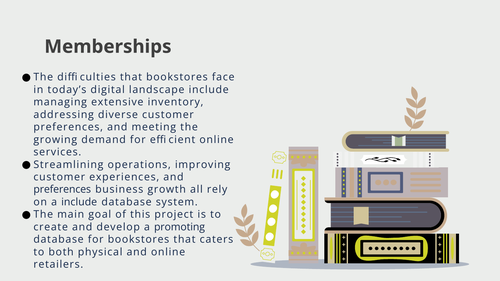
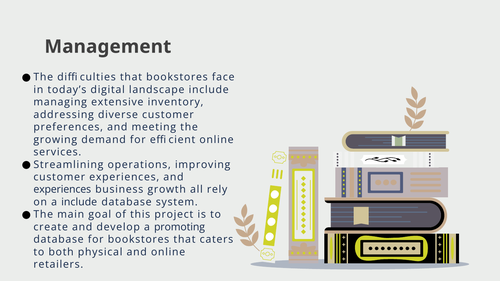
Memberships: Memberships -> Management
preferences at (62, 190): preferences -> experiences
